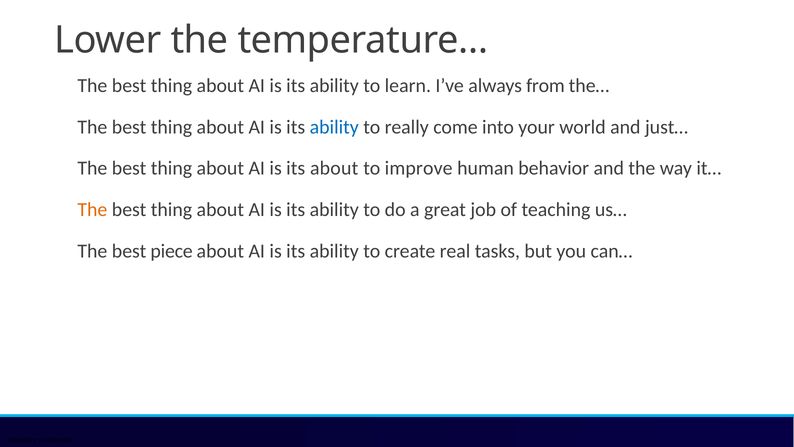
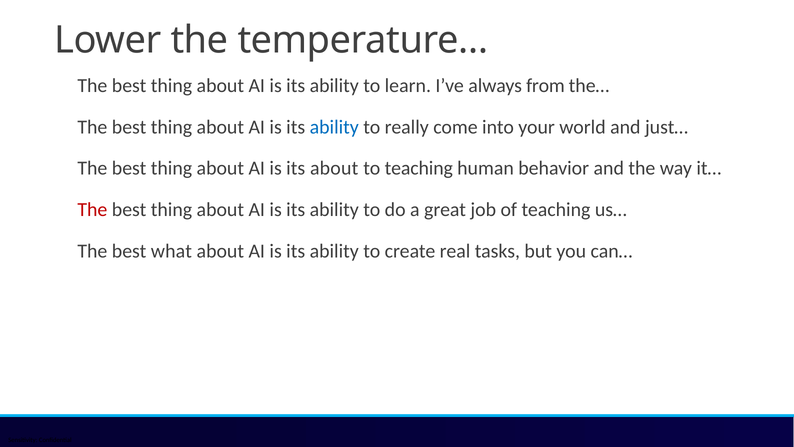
to improve: improve -> teaching
The at (92, 210) colour: orange -> red
piece: piece -> what
